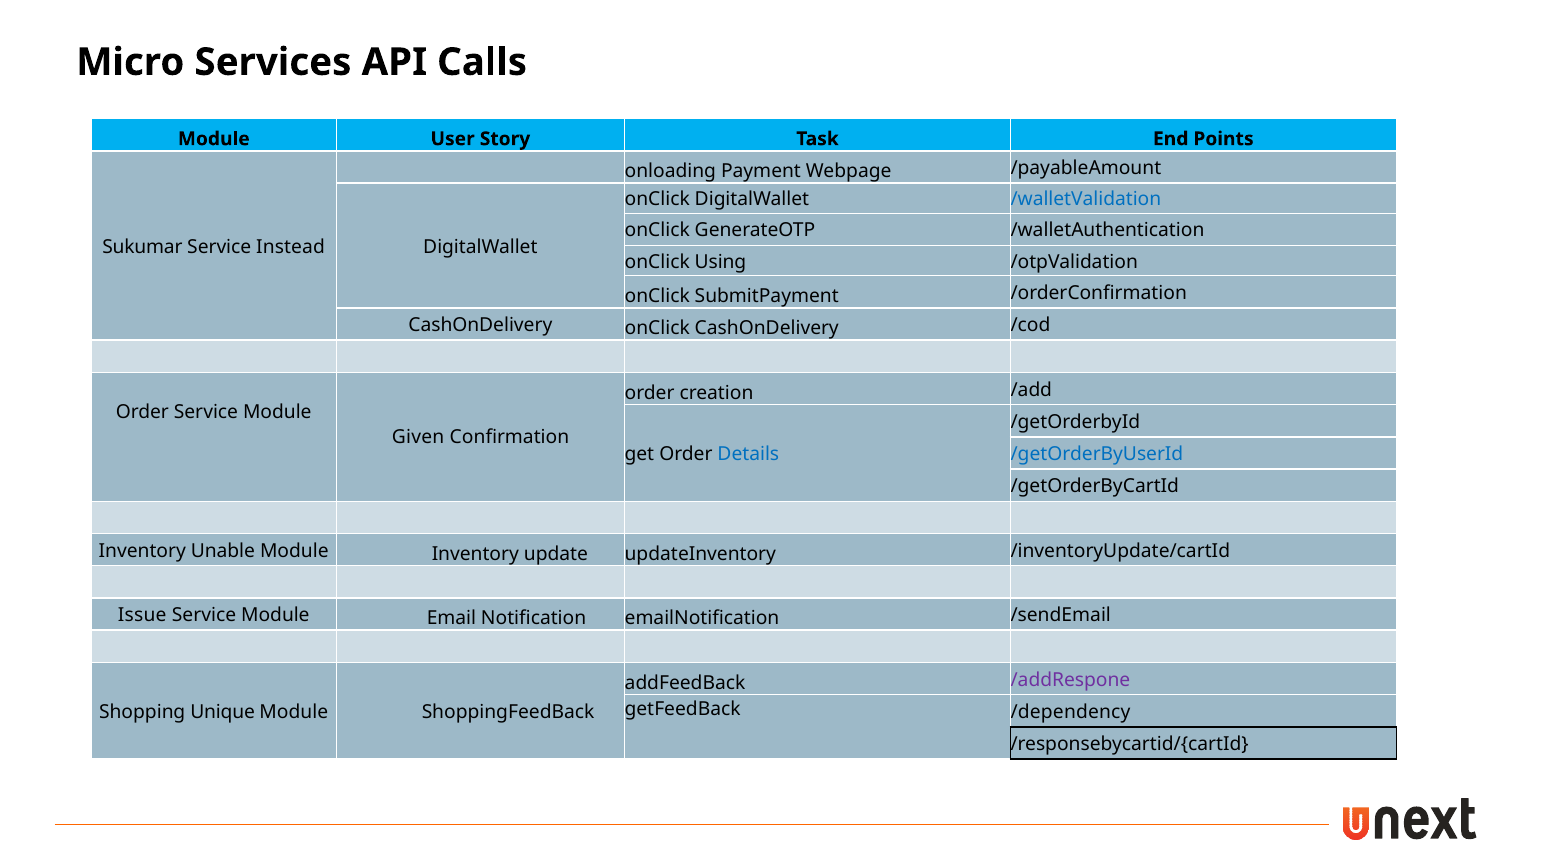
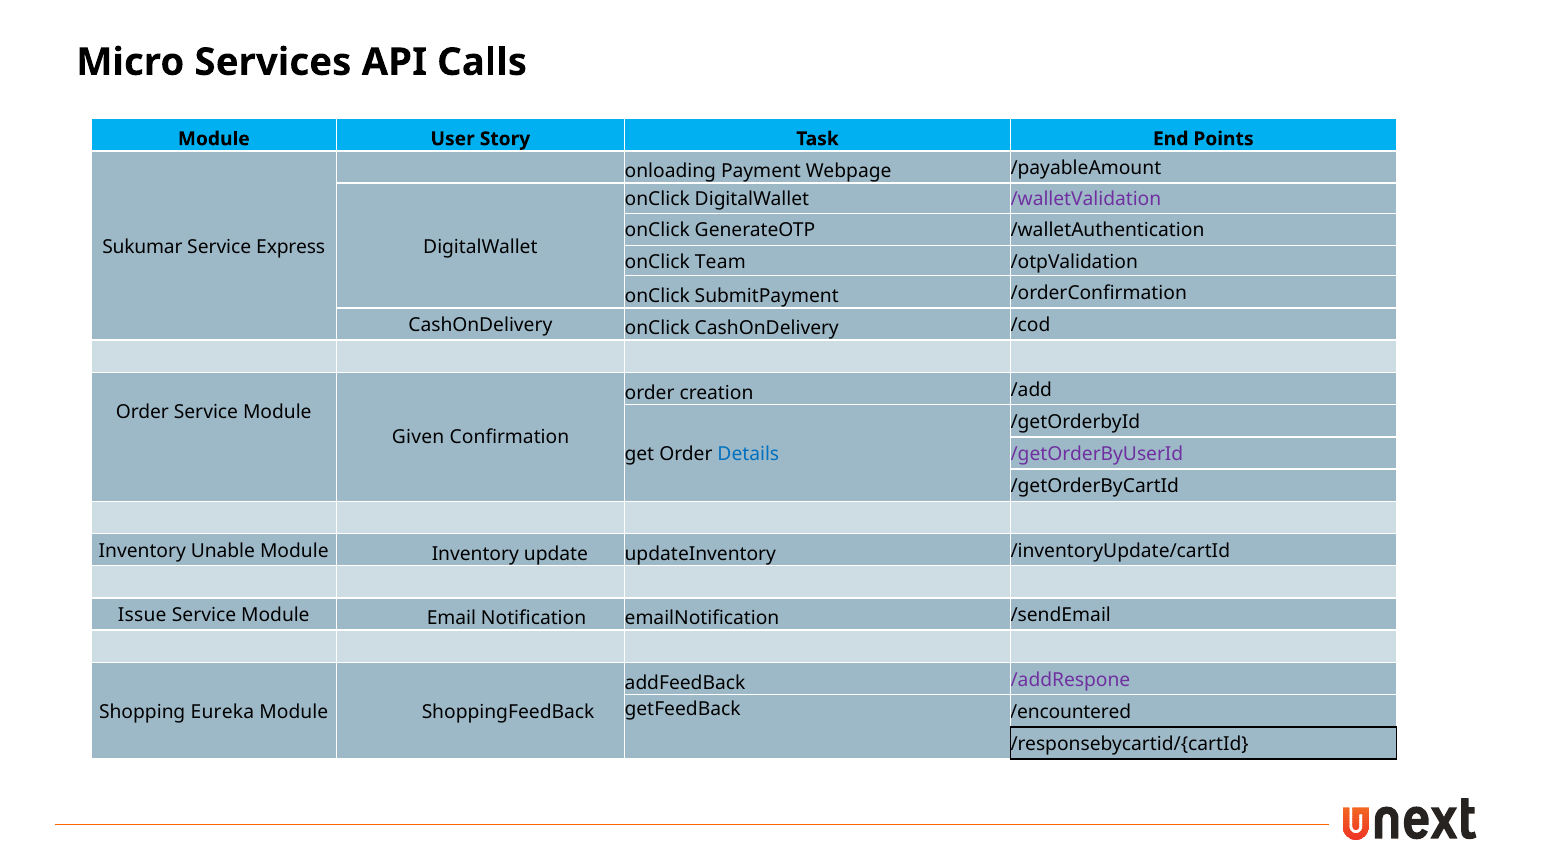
/walletValidation colour: blue -> purple
Instead: Instead -> Express
Using: Using -> Team
/getOrderByUserId colour: blue -> purple
/dependency: /dependency -> /encountered
Unique: Unique -> Eureka
